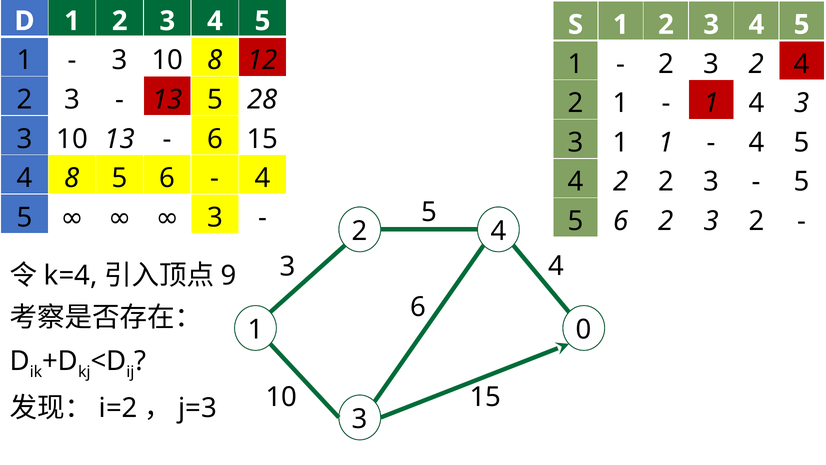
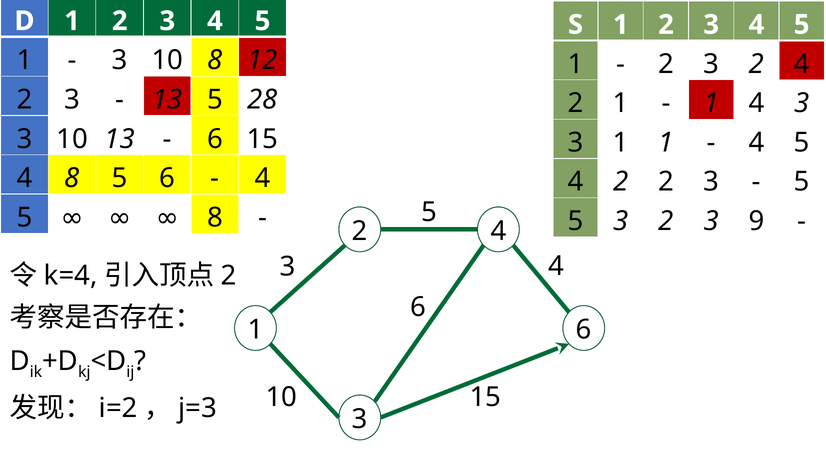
3 at (215, 217): 3 -> 8
6 at (621, 221): 6 -> 3
2 at (756, 221): 2 -> 9
9 at (229, 275): 9 -> 2
1 0: 0 -> 6
